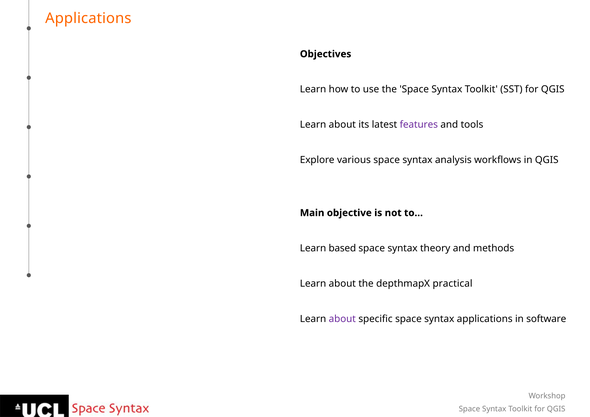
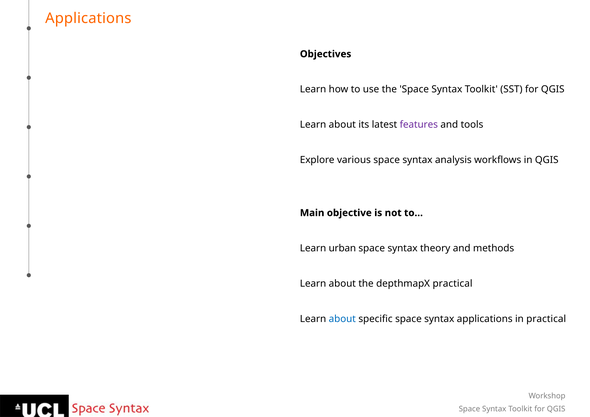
based: based -> urban
about at (342, 319) colour: purple -> blue
in software: software -> practical
